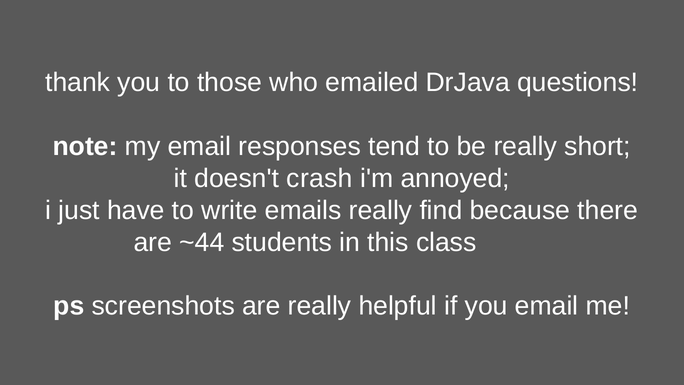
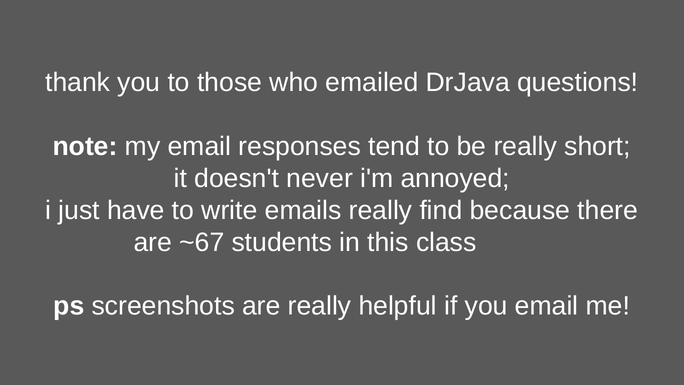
crash: crash -> never
~44: ~44 -> ~67
